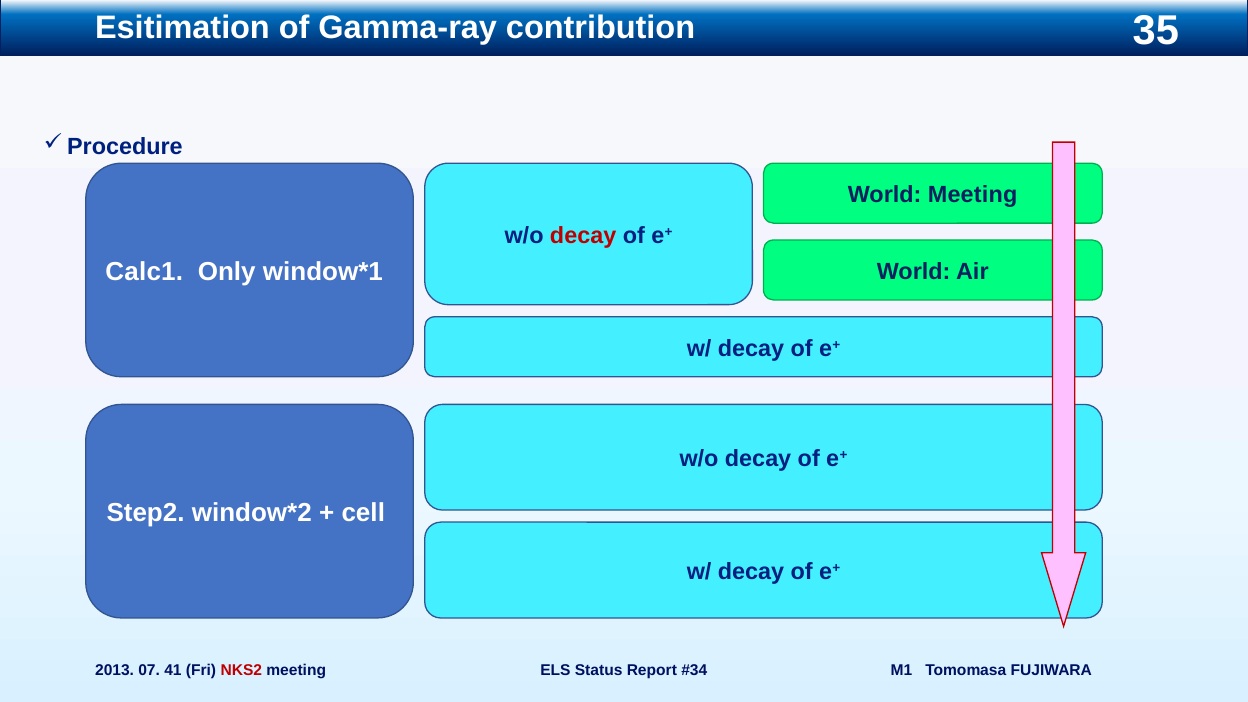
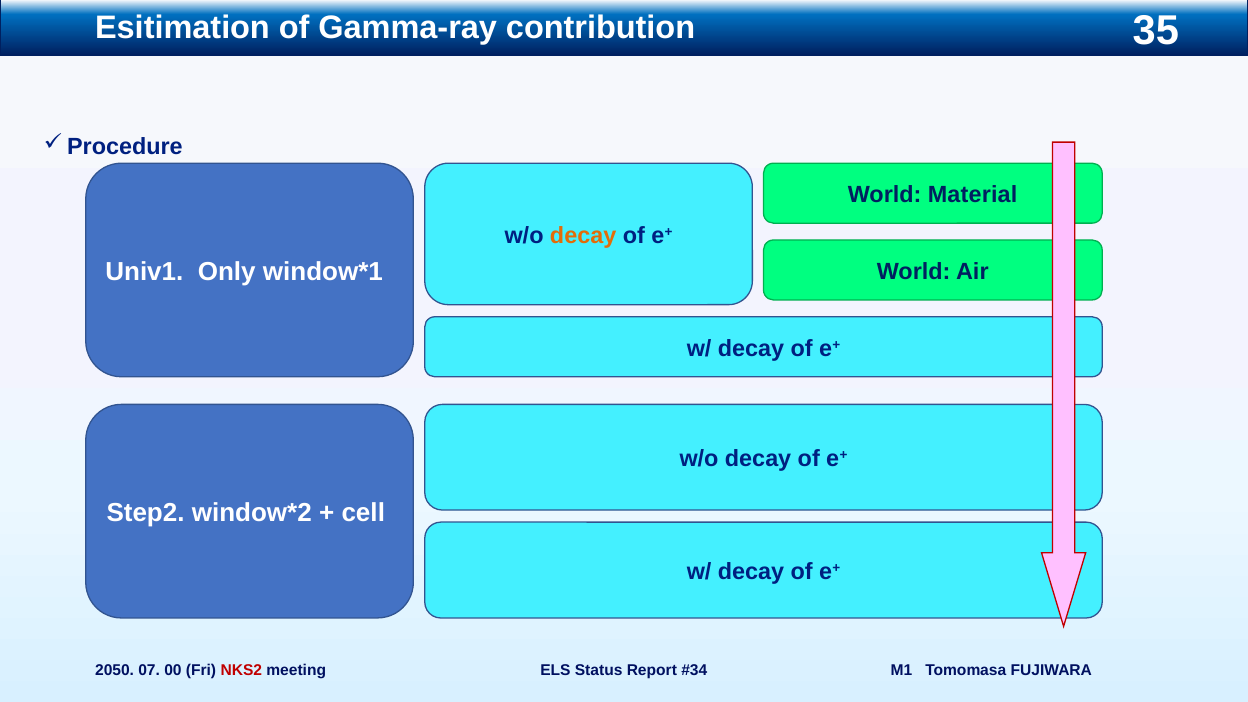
World Meeting: Meeting -> Material
decay at (583, 236) colour: red -> orange
Calc1: Calc1 -> Univ1
2013: 2013 -> 2050
41: 41 -> 00
